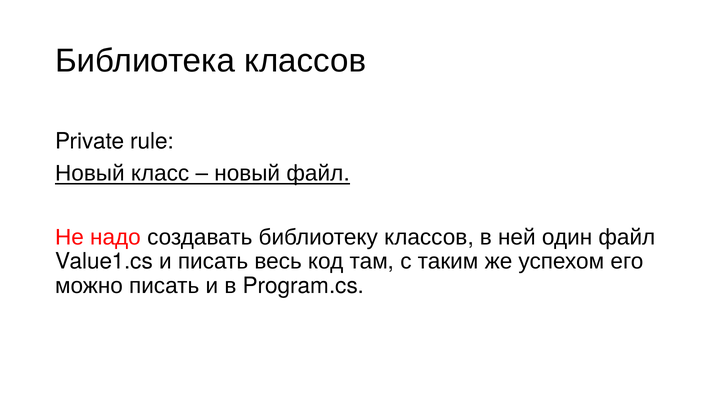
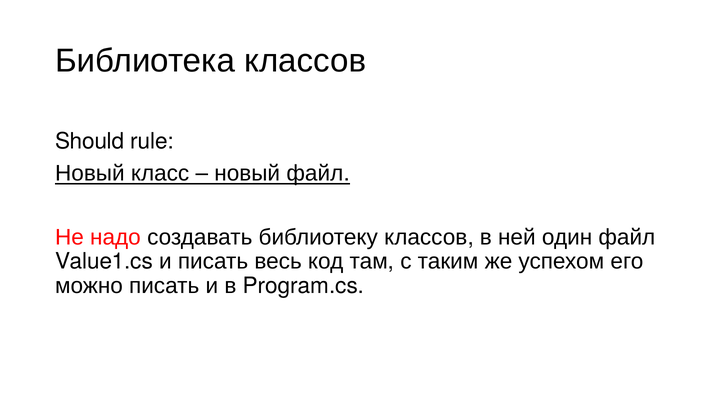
Private: Private -> Should
